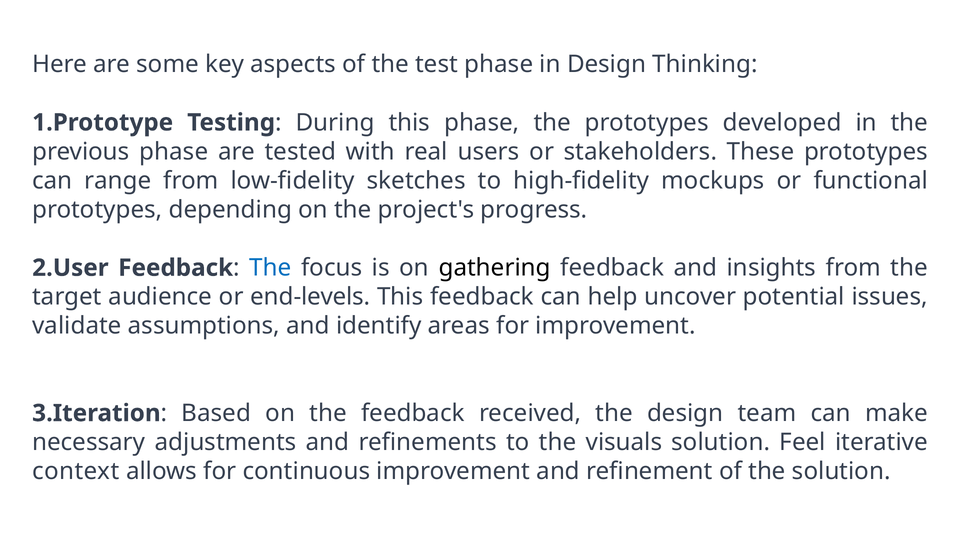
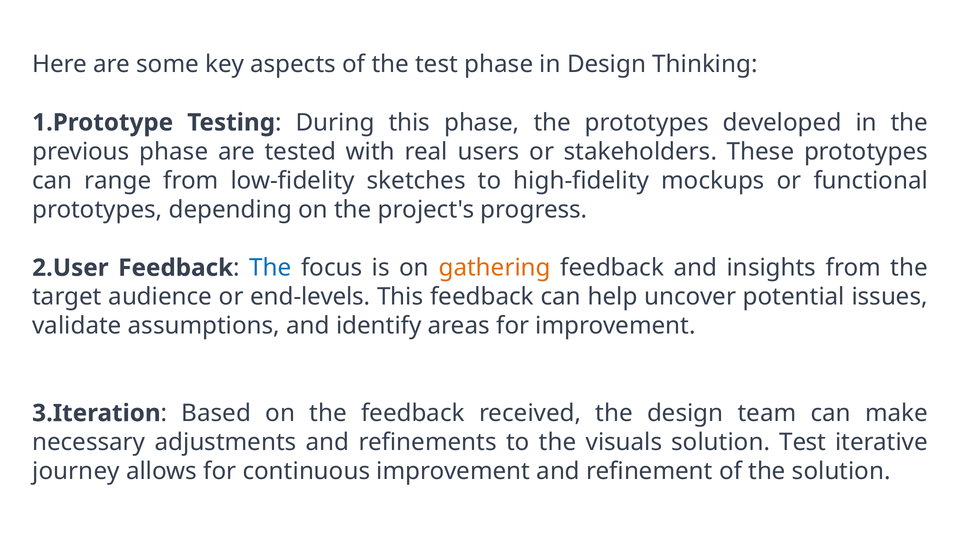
gathering colour: black -> orange
solution Feel: Feel -> Test
context: context -> journey
